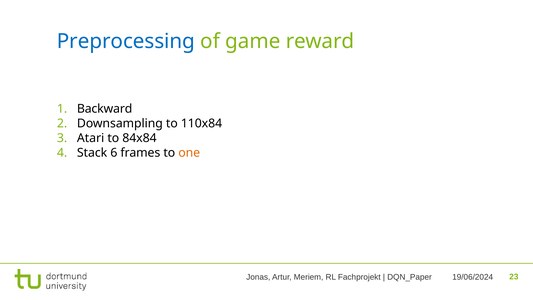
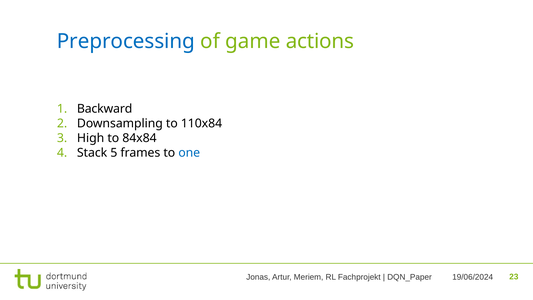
reward: reward -> actions
Atari: Atari -> High
6: 6 -> 5
one colour: orange -> blue
